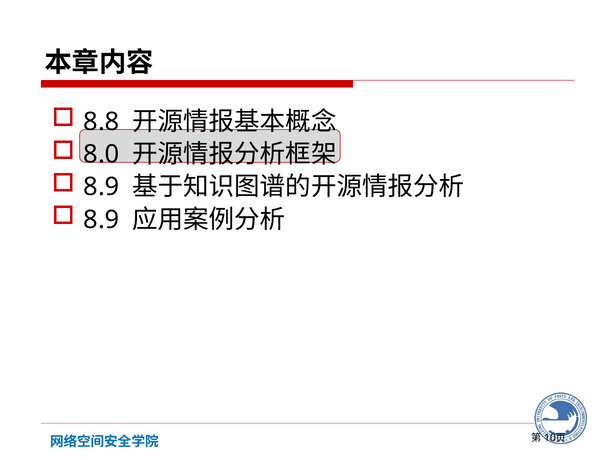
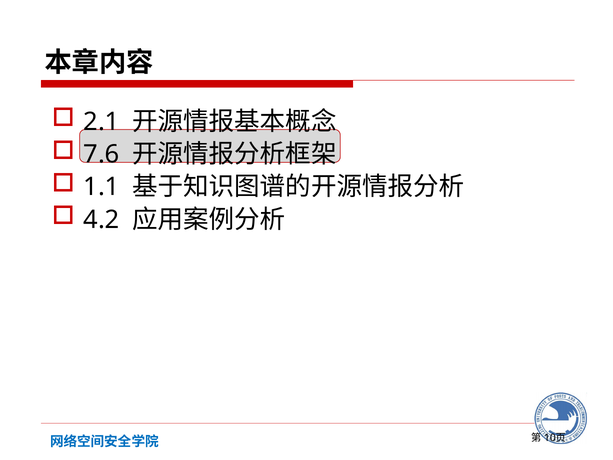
8.8: 8.8 -> 2.1
8.0: 8.0 -> 7.6
8.9 at (101, 187): 8.9 -> 1.1
8.9 at (101, 220): 8.9 -> 4.2
